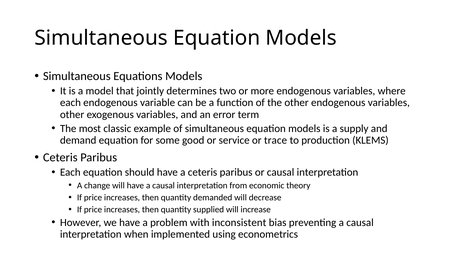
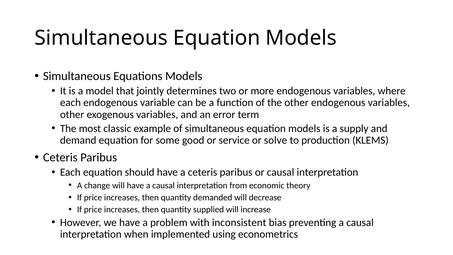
trace: trace -> solve
